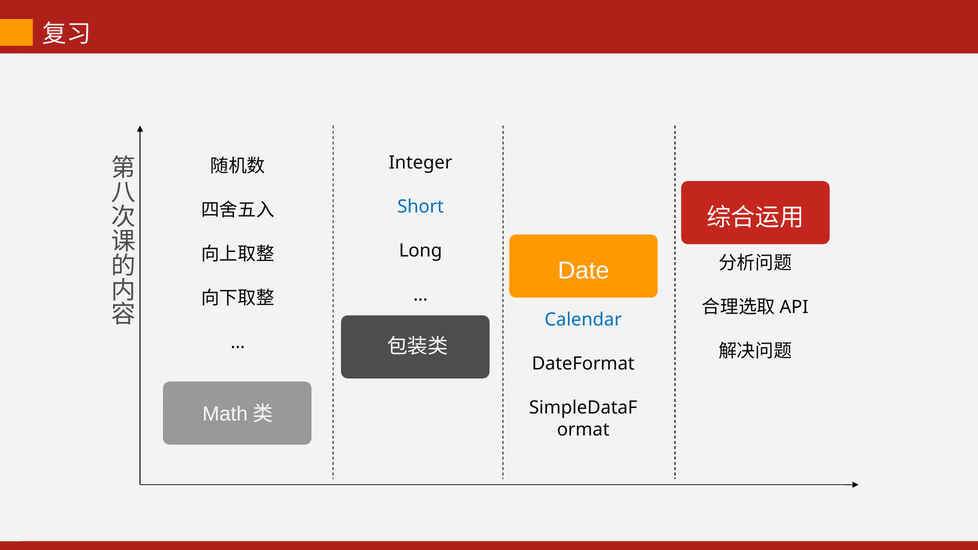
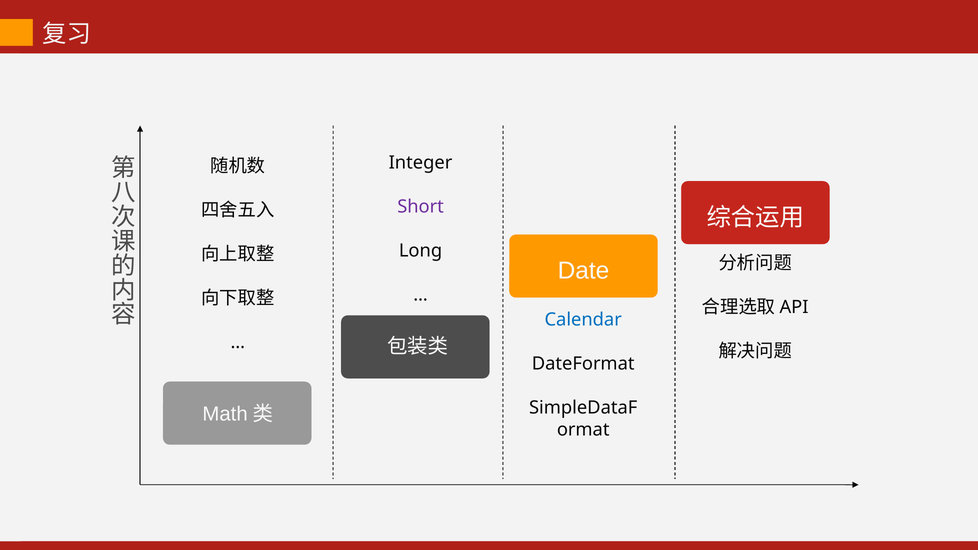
Short colour: blue -> purple
